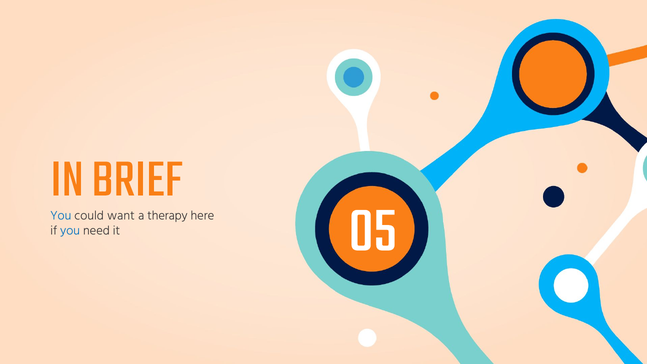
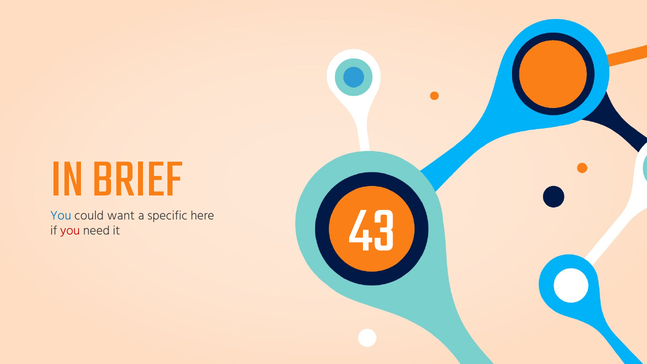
therapy: therapy -> specific
you at (70, 231) colour: blue -> red
05: 05 -> 43
